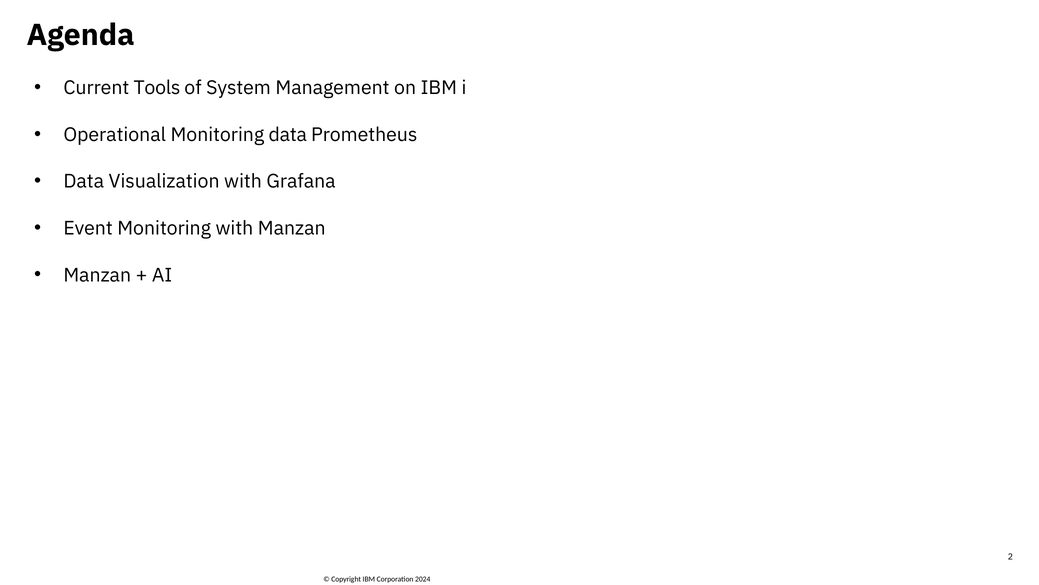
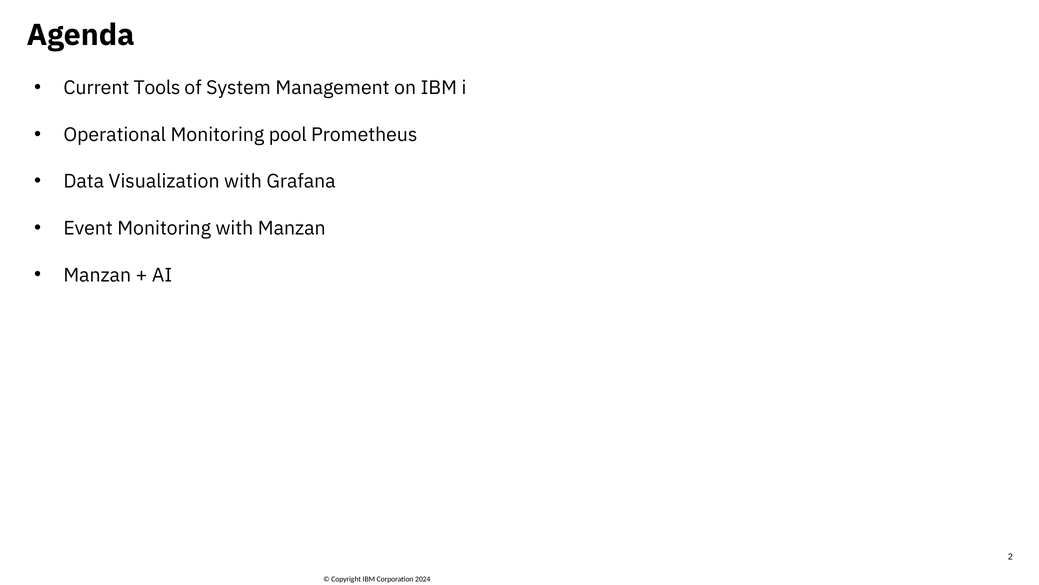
Monitoring data: data -> pool
